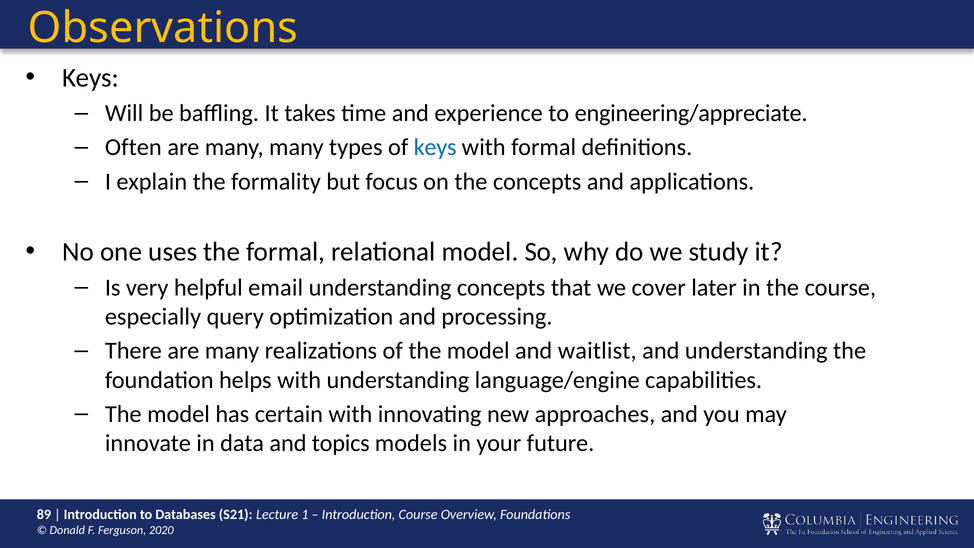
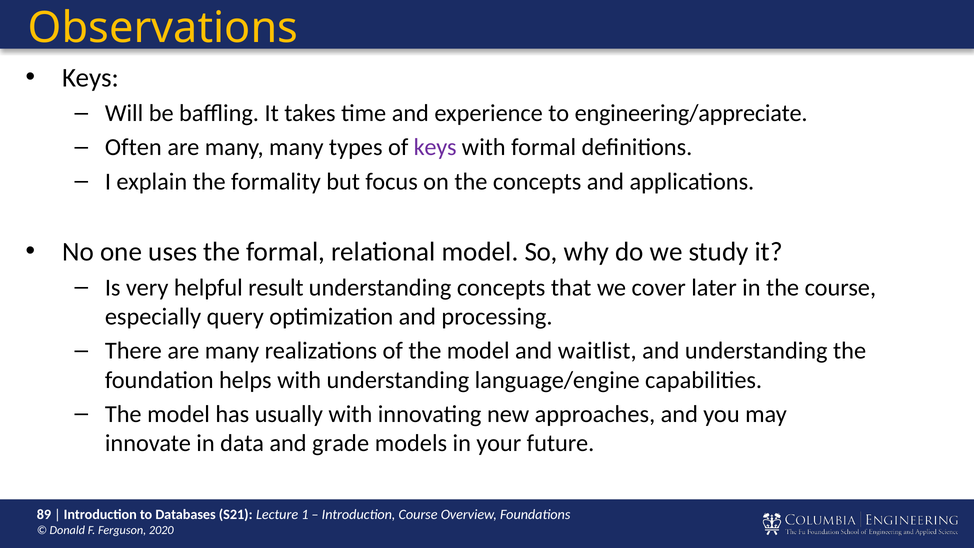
keys at (435, 147) colour: blue -> purple
email: email -> result
certain: certain -> usually
topics: topics -> grade
